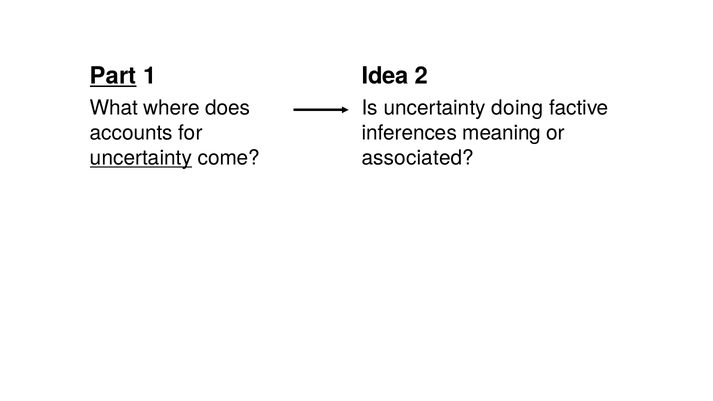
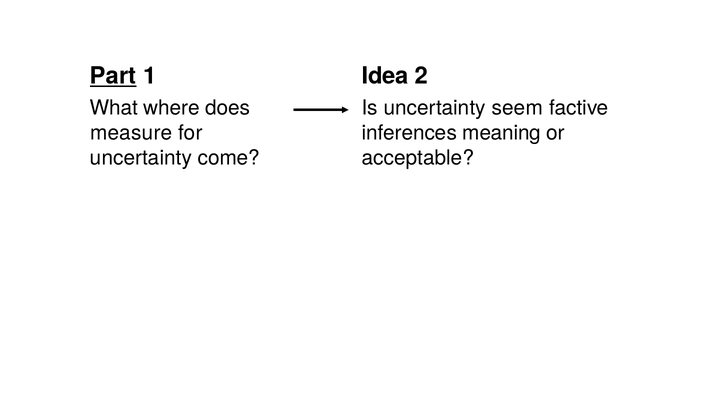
doing: doing -> seem
accounts: accounts -> measure
associated: associated -> acceptable
uncertainty at (141, 158) underline: present -> none
